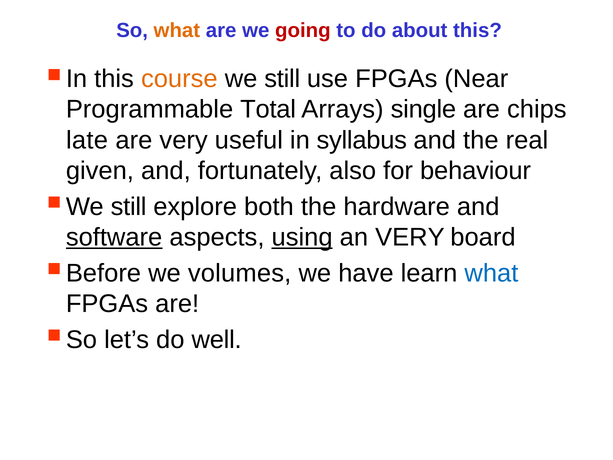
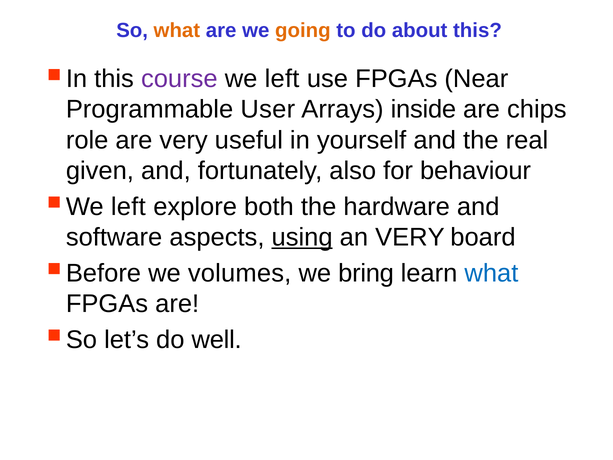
going colour: red -> orange
course colour: orange -> purple
we still: still -> left
Total: Total -> User
single: single -> inside
late: late -> role
syllabus: syllabus -> yourself
still at (129, 207): still -> left
software underline: present -> none
have: have -> bring
